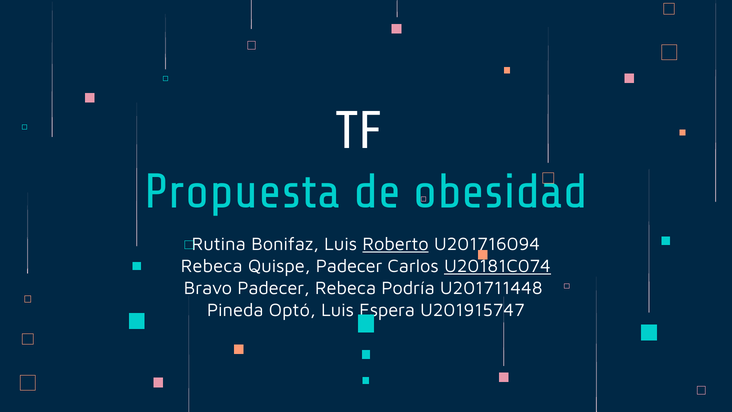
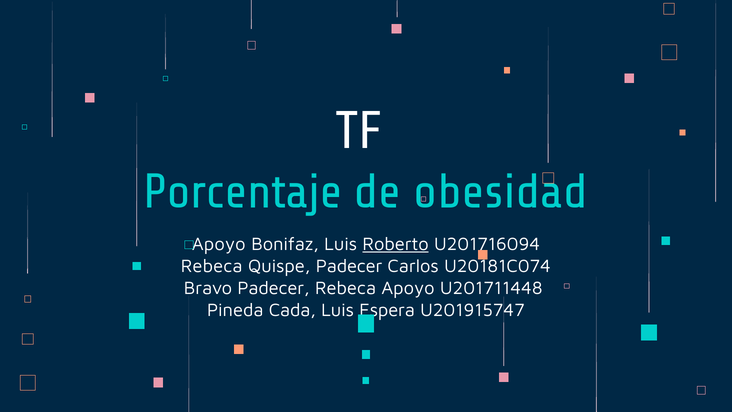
Propuesta: Propuesta -> Porcentaje
Rutina at (219, 244): Rutina -> Apoyo
U20181C074 underline: present -> none
Rebeca Podría: Podría -> Apoyo
Optó: Optó -> Cada
